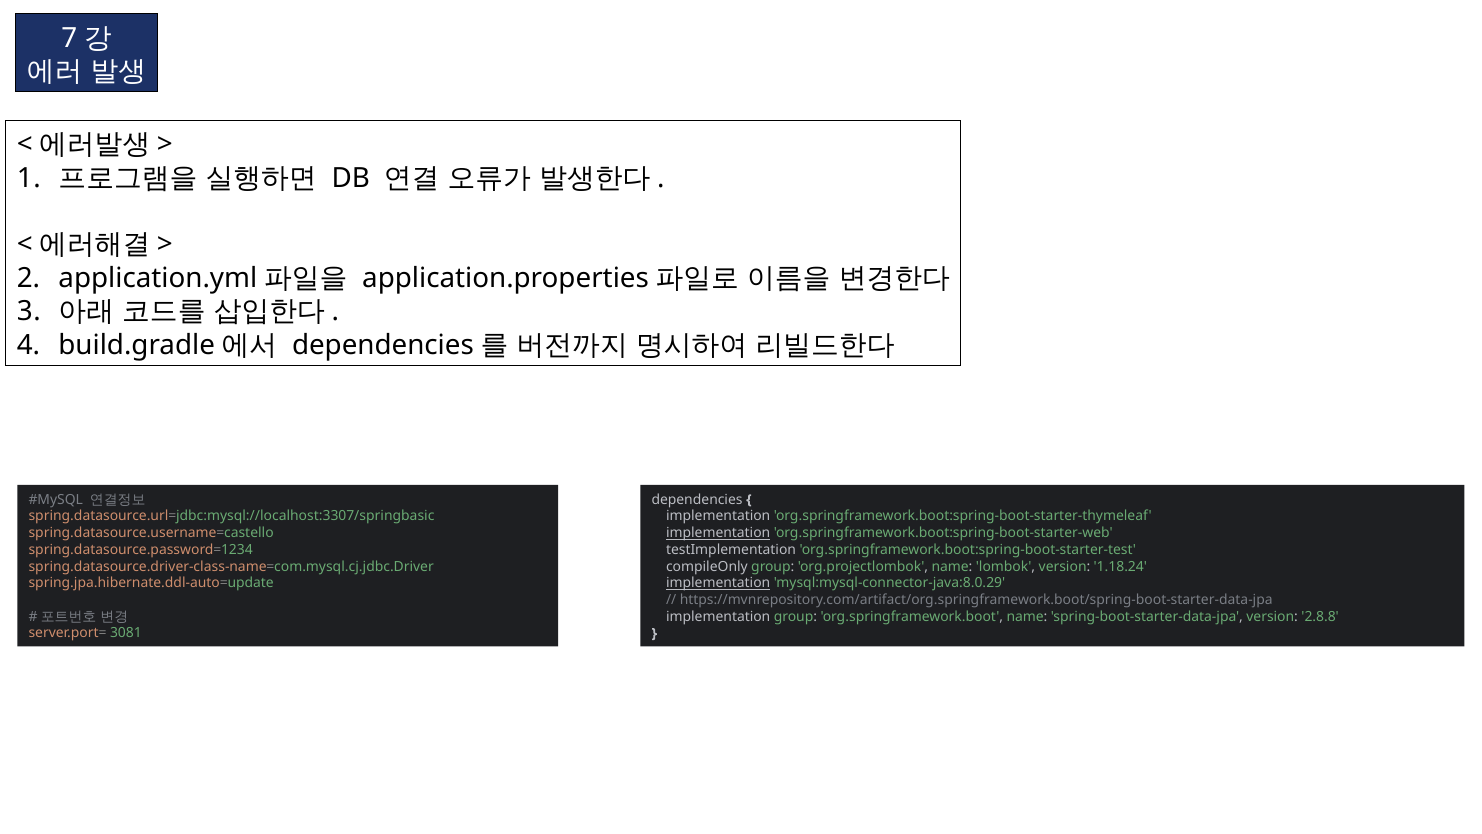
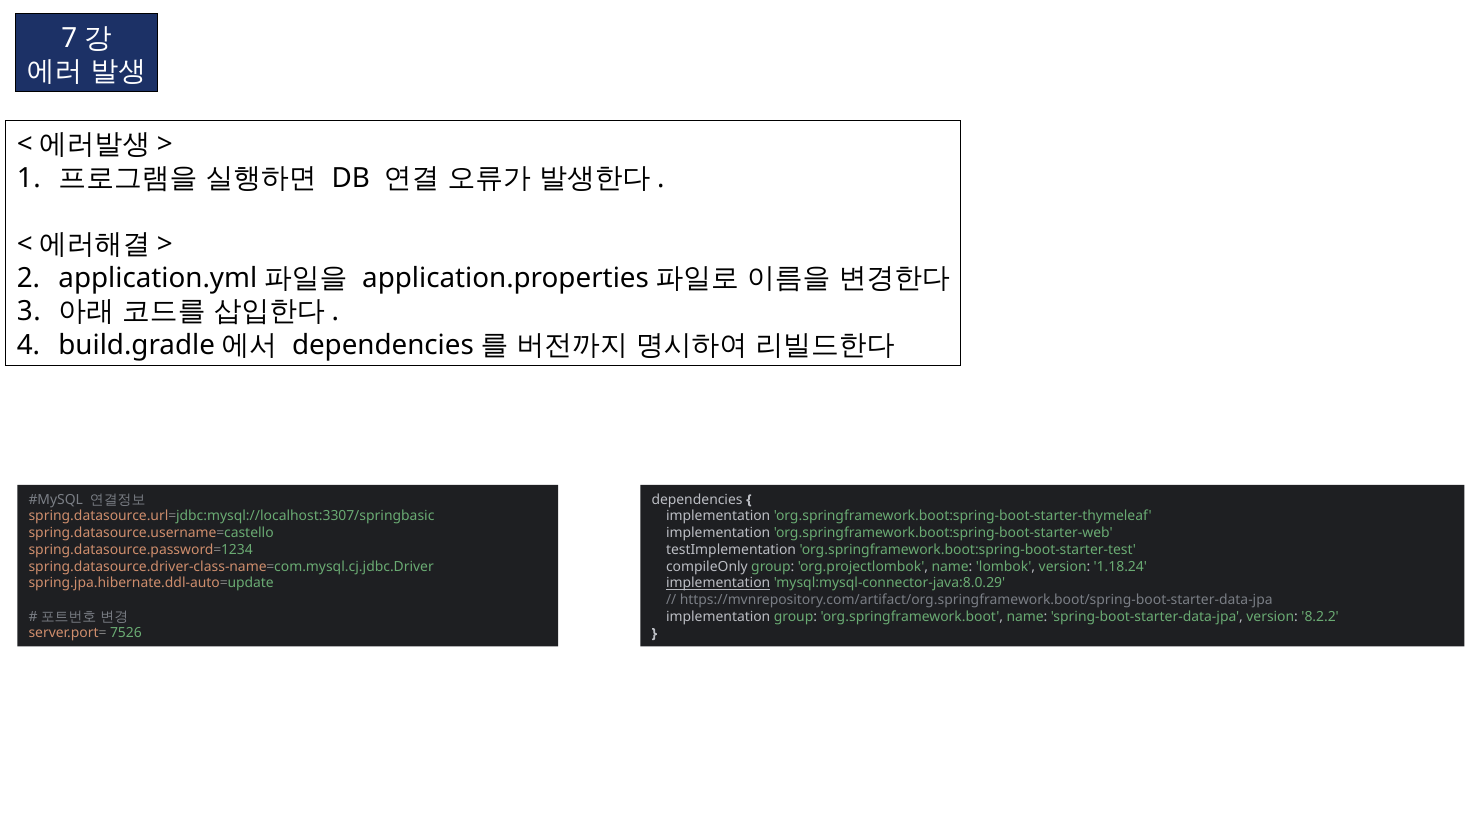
implementation at (718, 533) underline: present -> none
2.8.8: 2.8.8 -> 8.2.2
3081: 3081 -> 7526
